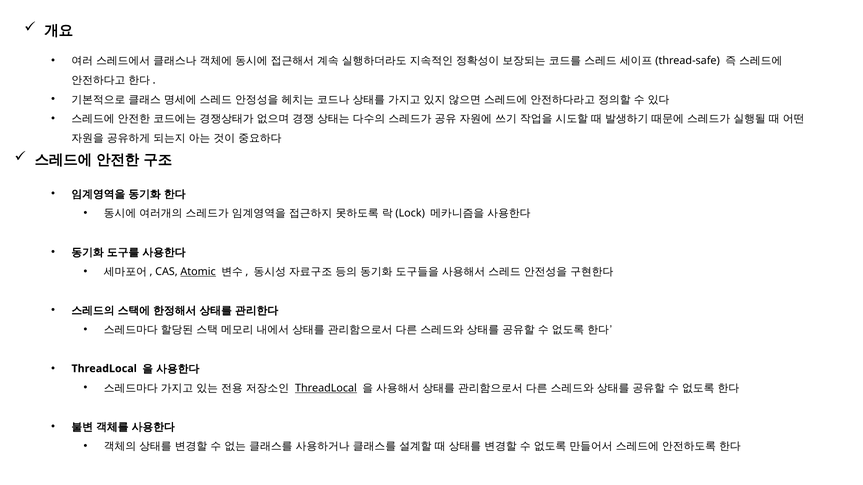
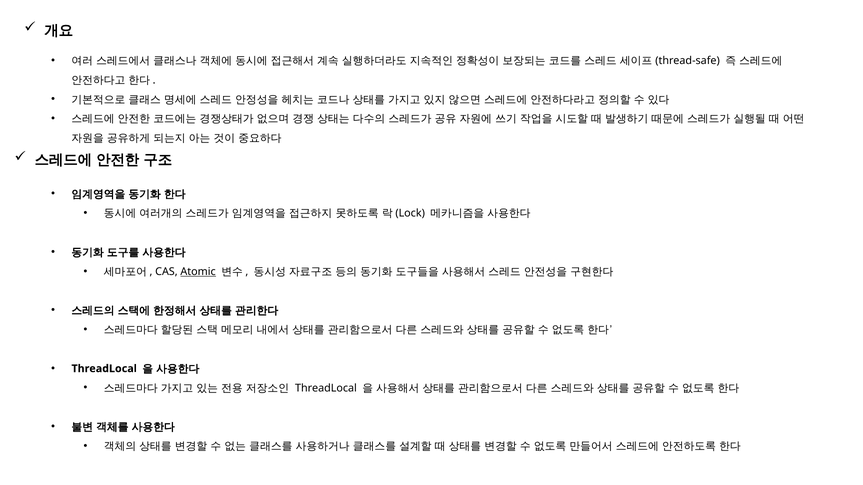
ThreadLocal at (326, 388) underline: present -> none
